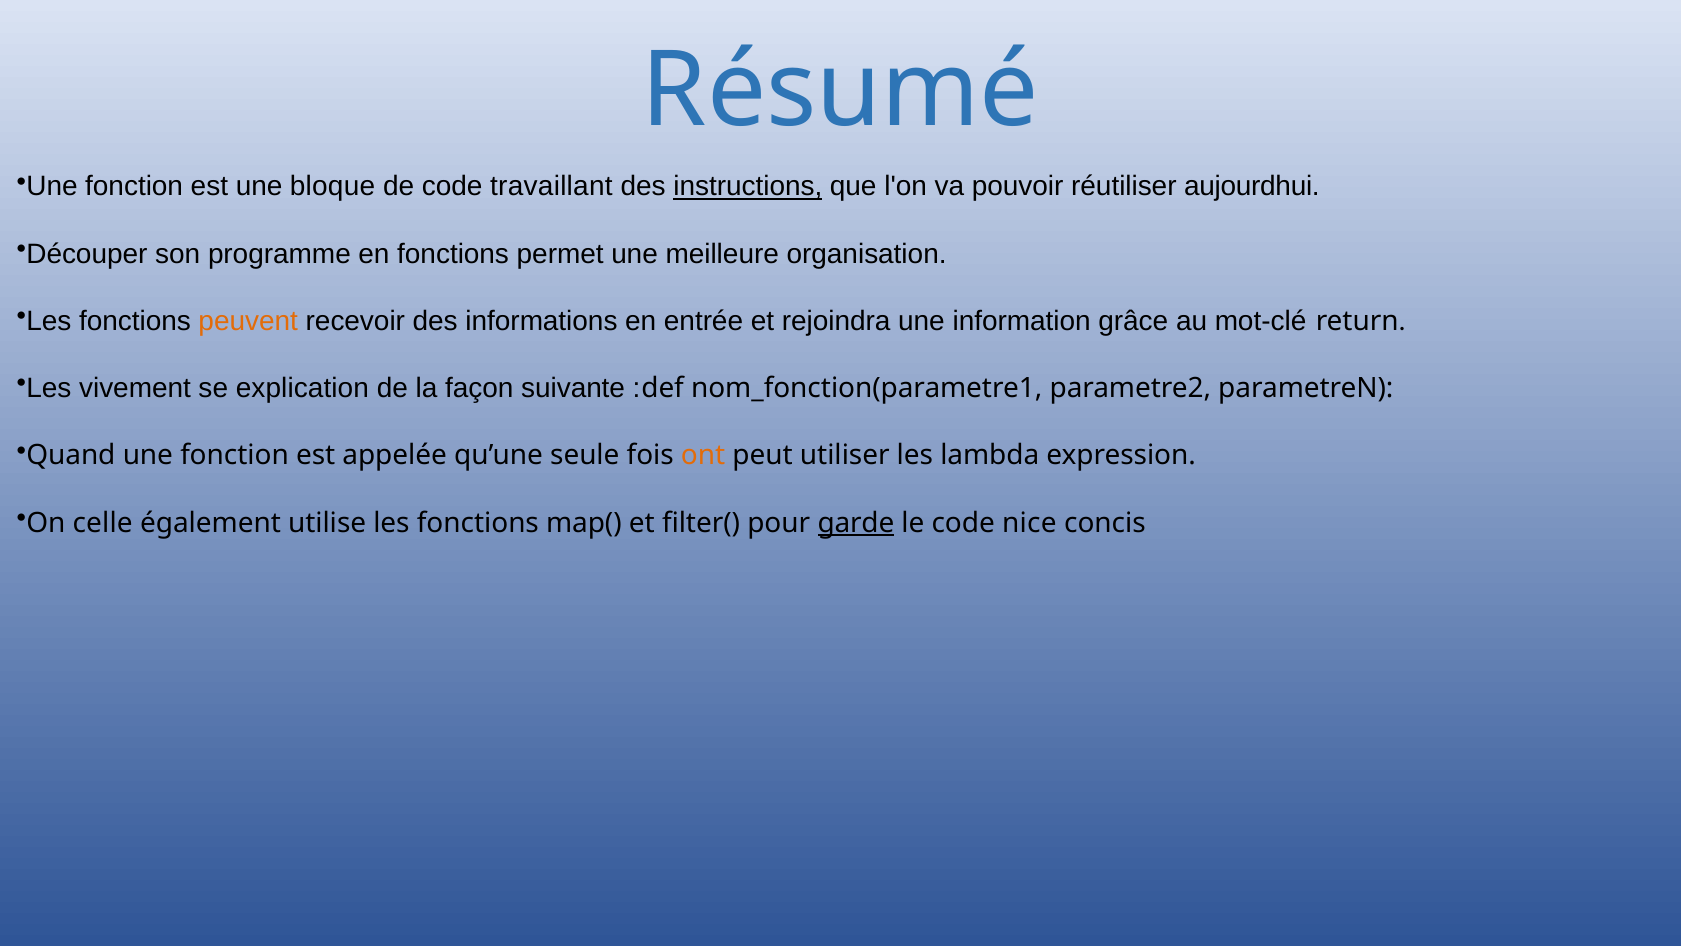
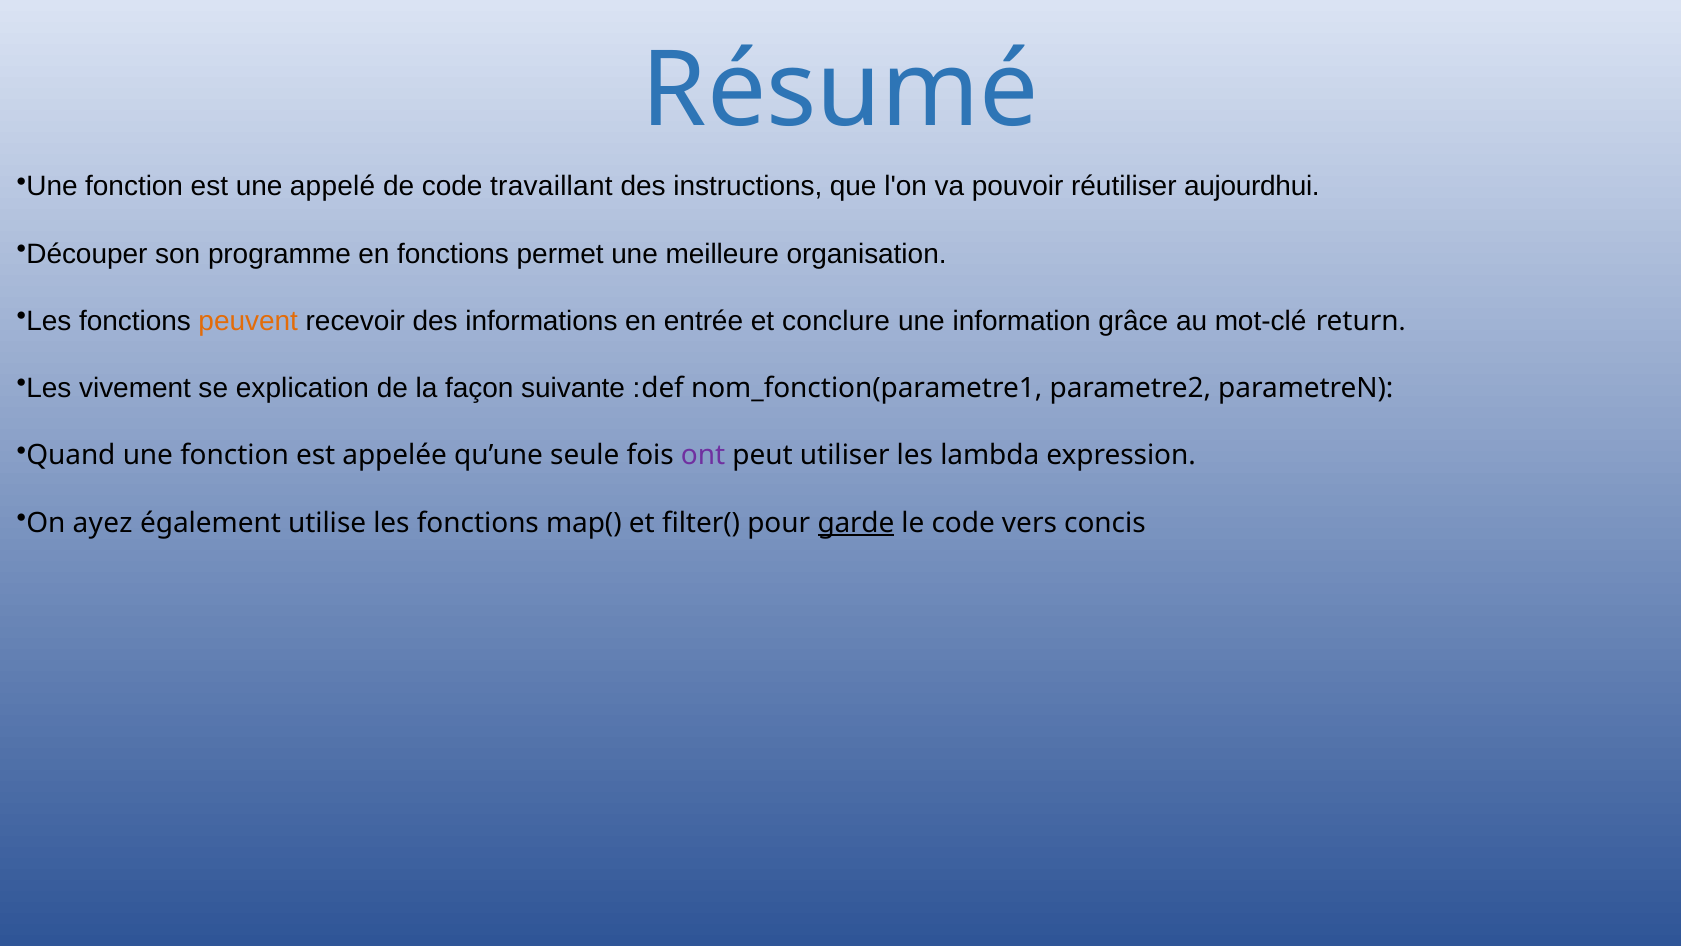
bloque: bloque -> appelé
instructions underline: present -> none
rejoindra: rejoindra -> conclure
ont colour: orange -> purple
celle: celle -> ayez
nice: nice -> vers
